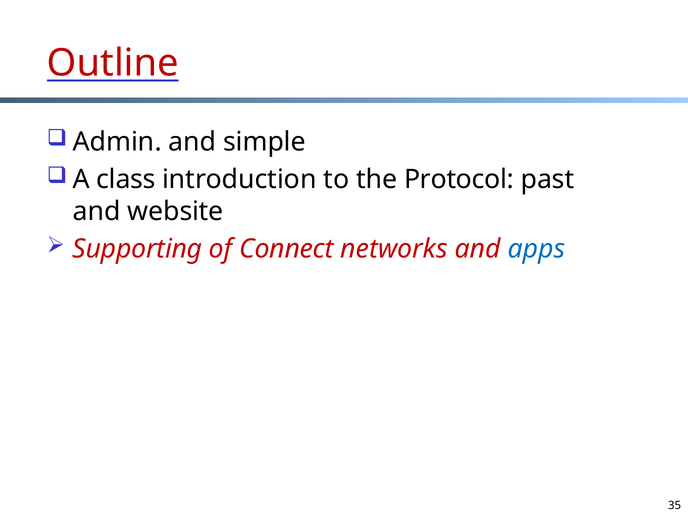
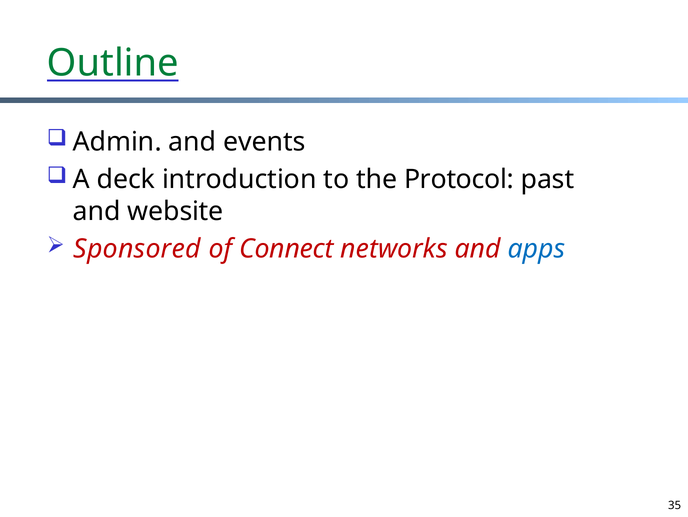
Outline colour: red -> green
simple: simple -> events
class: class -> deck
Supporting: Supporting -> Sponsored
